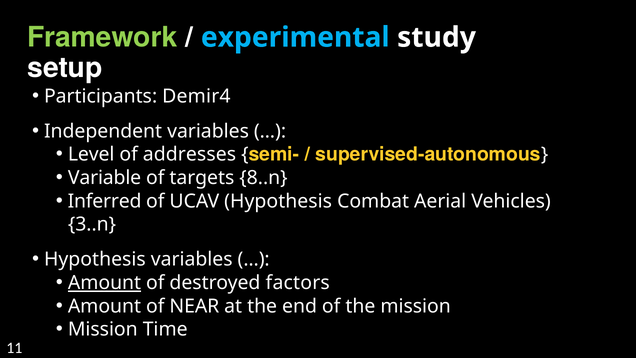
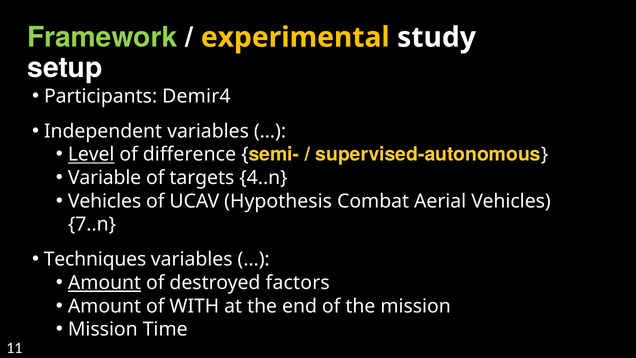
experimental colour: light blue -> yellow
Level underline: none -> present
addresses: addresses -> difference
8..n: 8..n -> 4..n
Inferred at (105, 201): Inferred -> Vehicles
3..n: 3..n -> 7..n
Hypothesis at (95, 259): Hypothesis -> Techniques
NEAR: NEAR -> WITH
